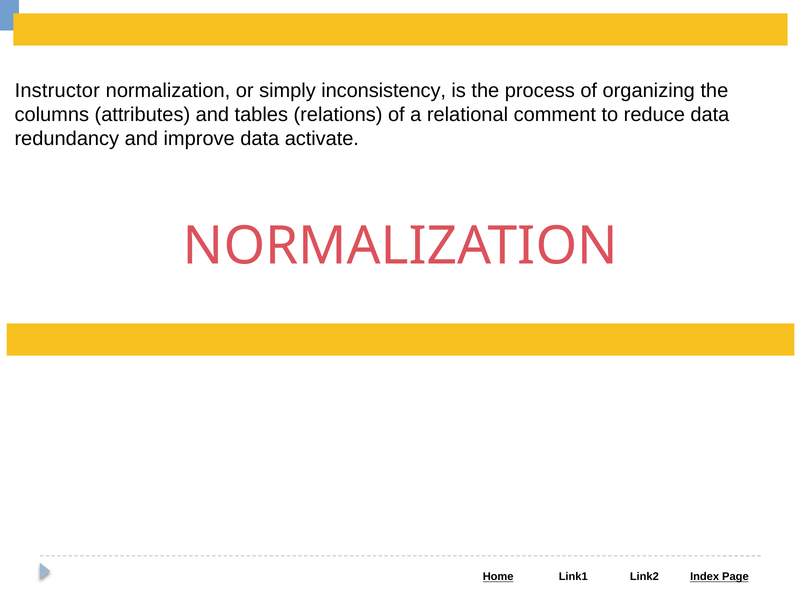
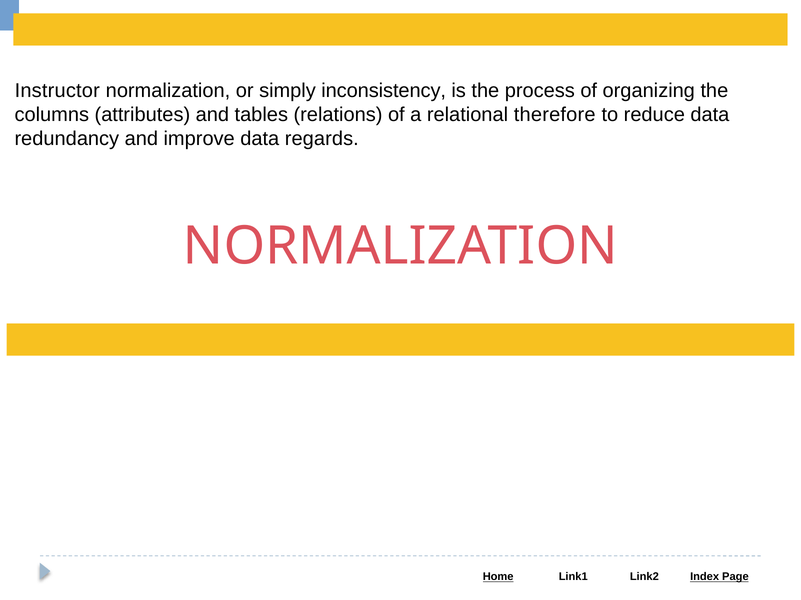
comment: comment -> therefore
activate: activate -> regards
